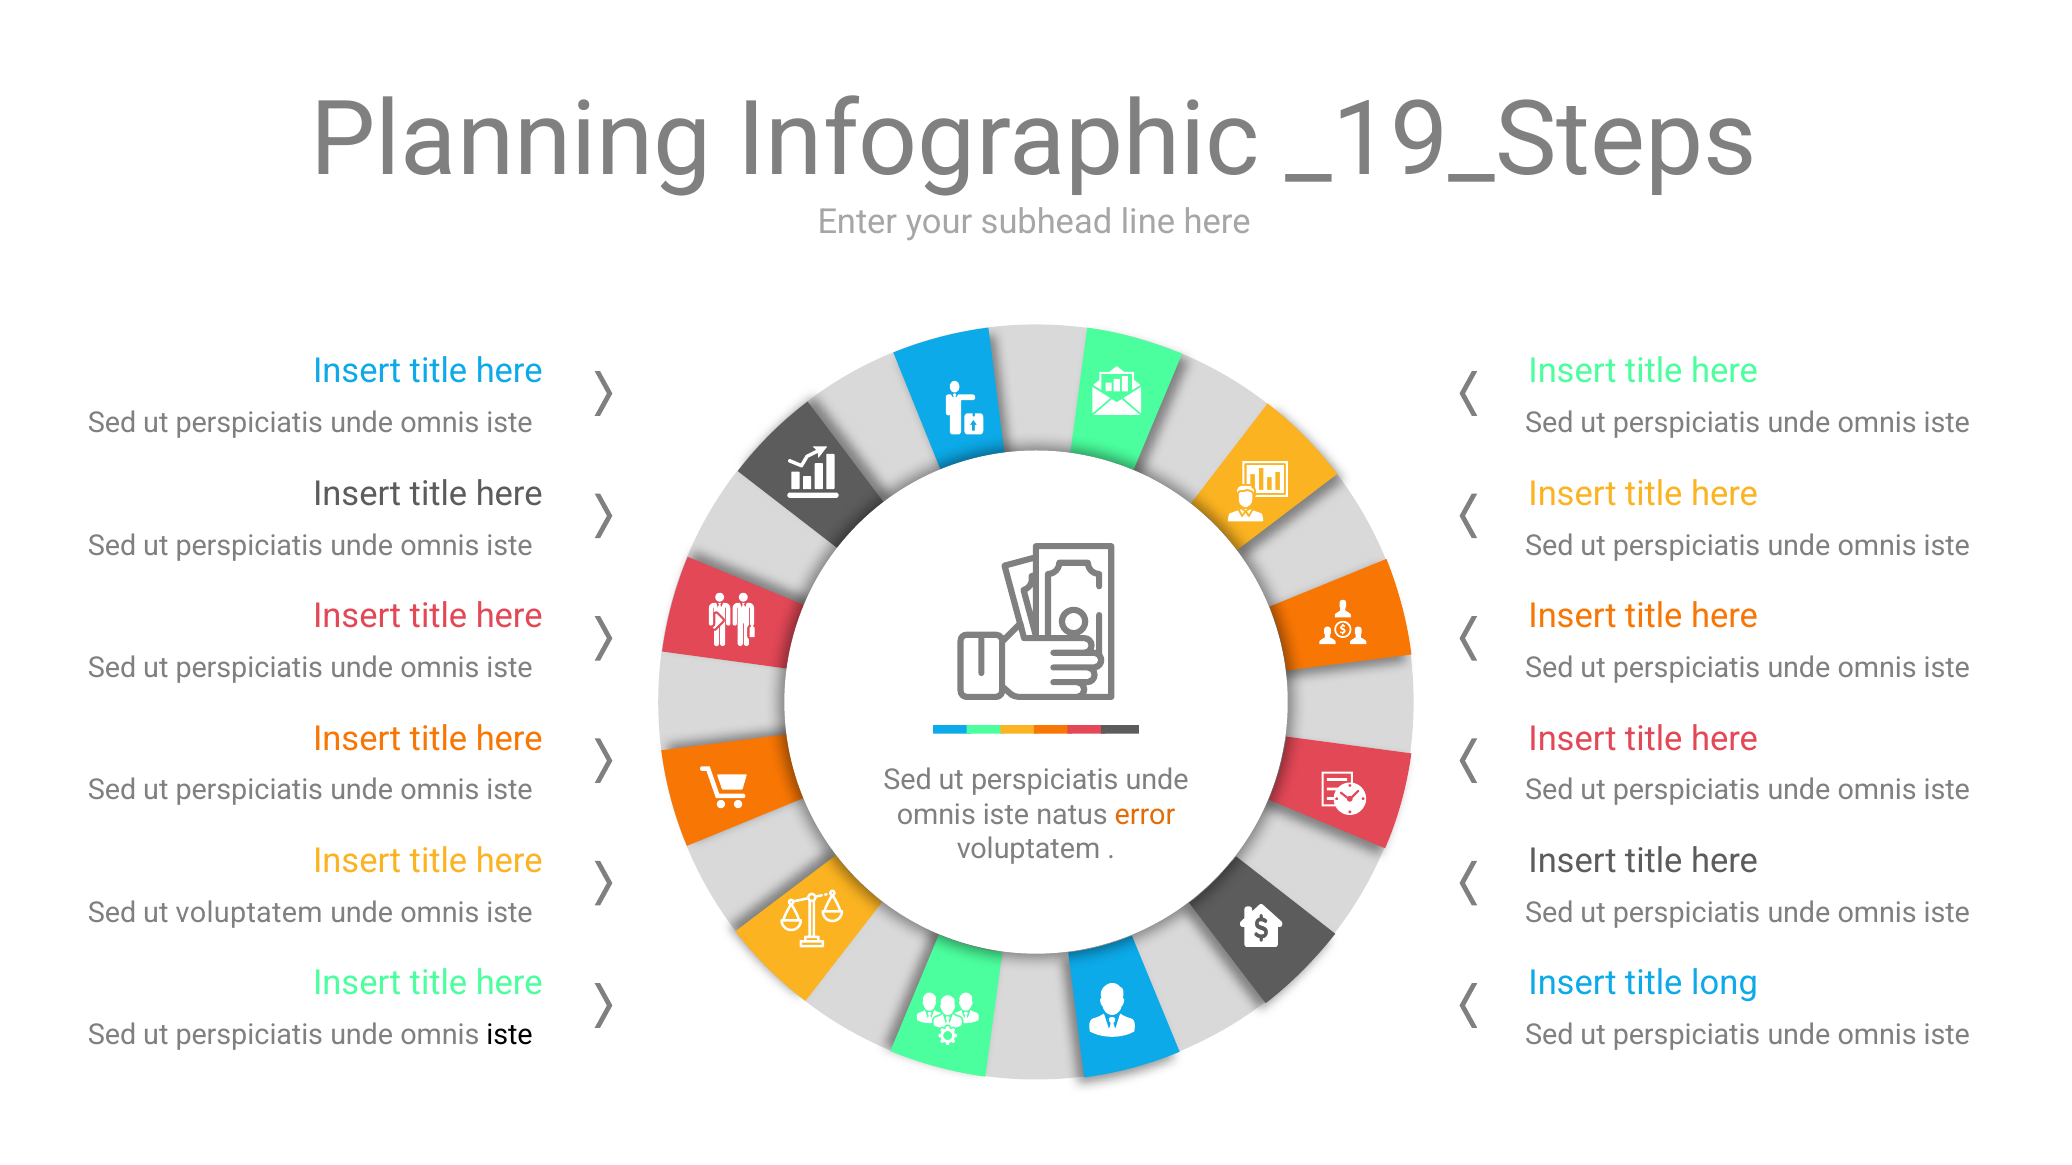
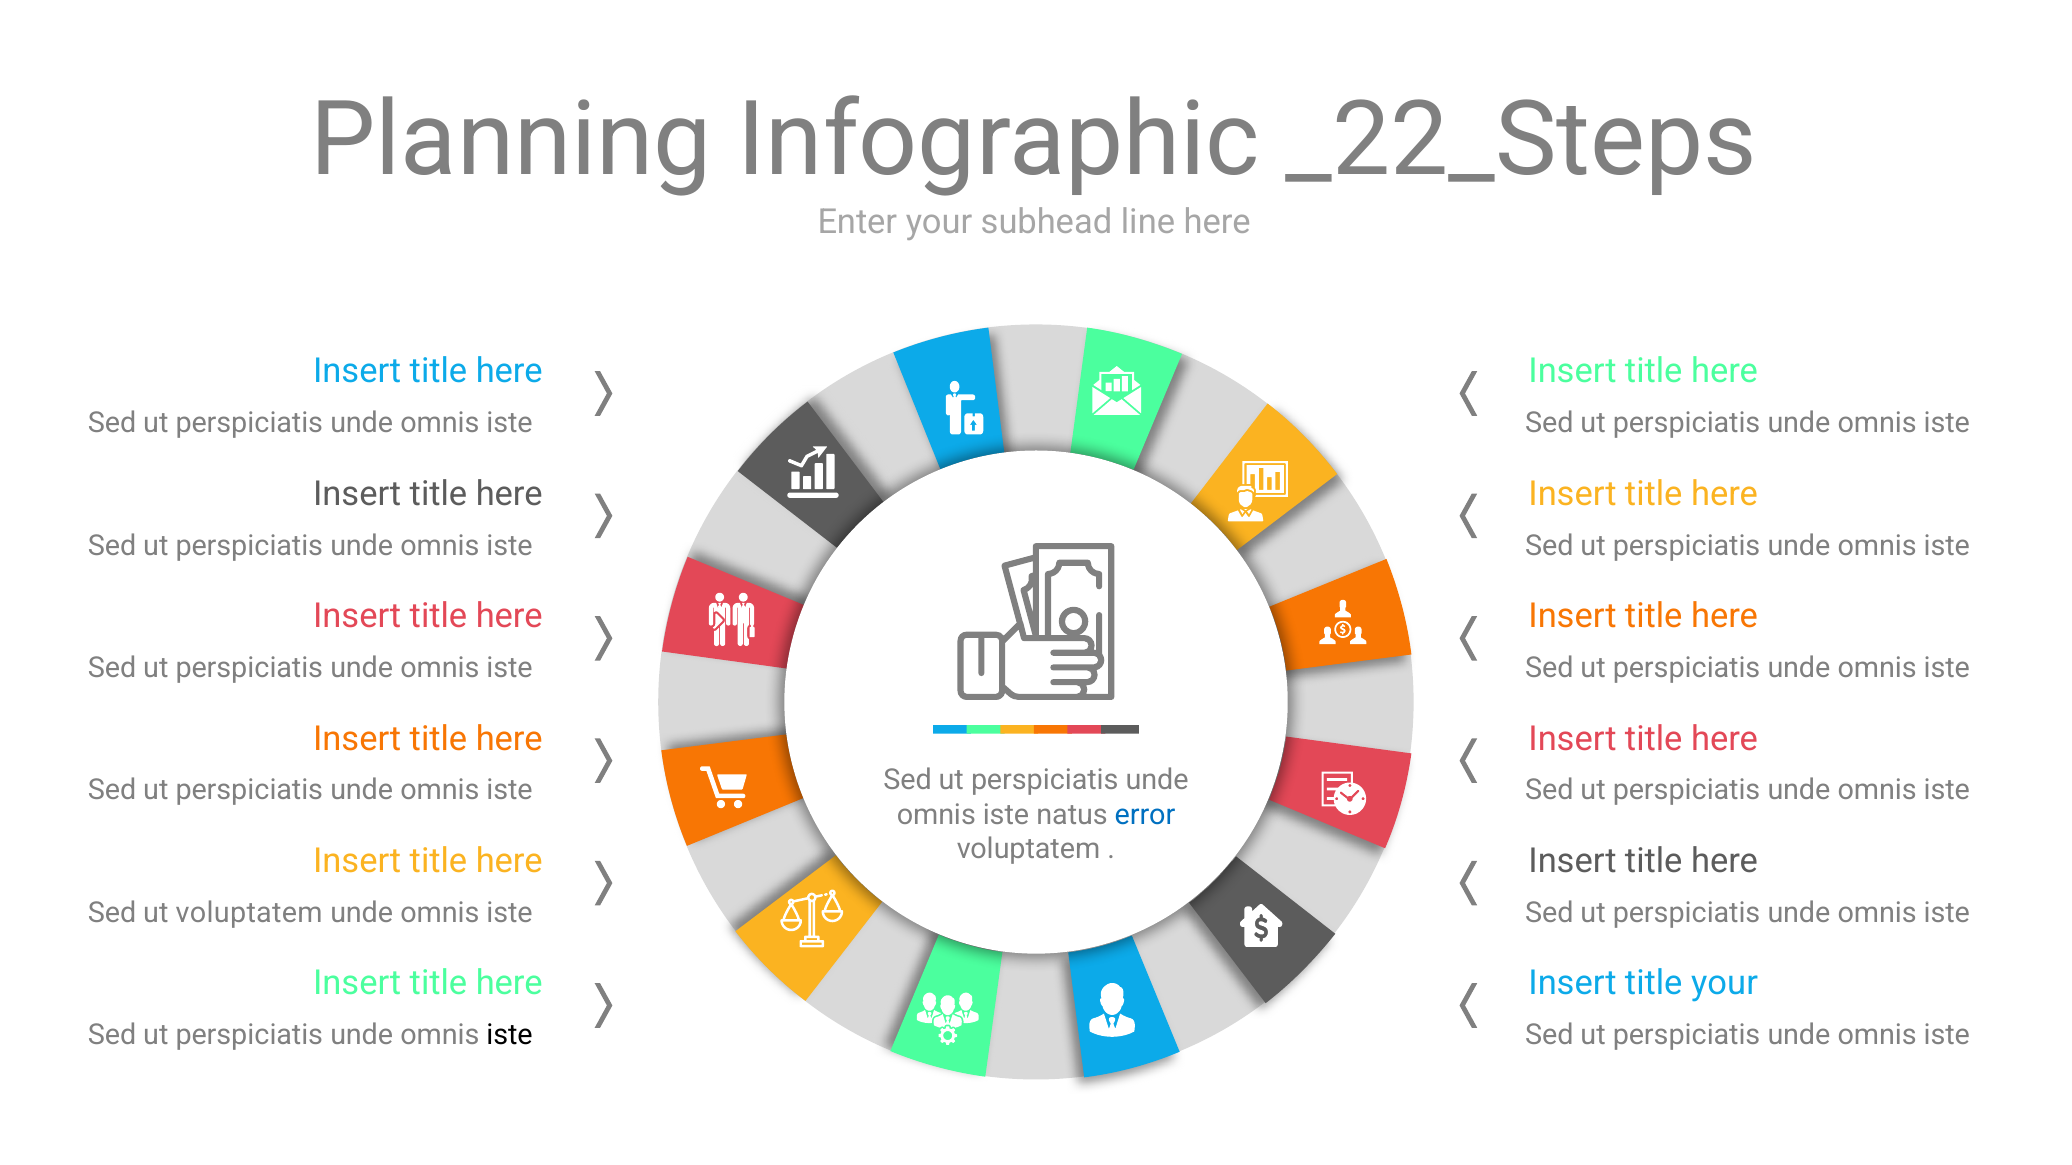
_19_Steps: _19_Steps -> _22_Steps
error colour: orange -> blue
title long: long -> your
